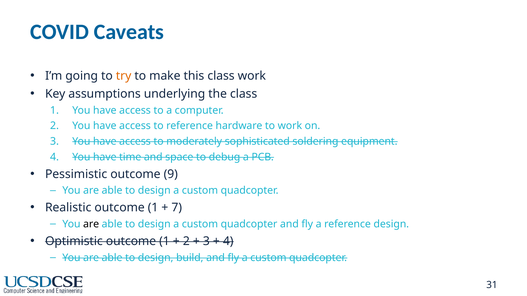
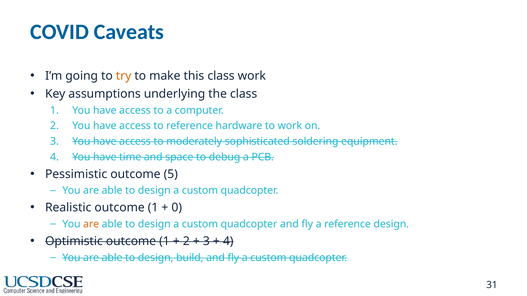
9: 9 -> 5
7: 7 -> 0
are at (91, 224) colour: black -> orange
